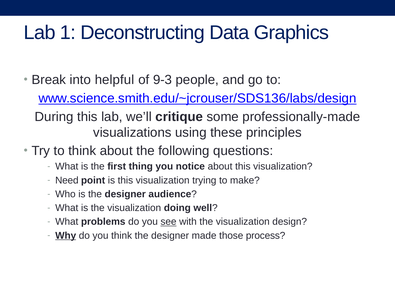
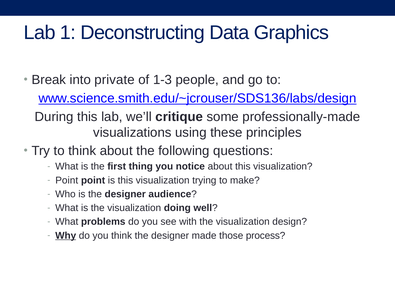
helpful: helpful -> private
9-3: 9-3 -> 1-3
Need at (67, 180): Need -> Point
see underline: present -> none
